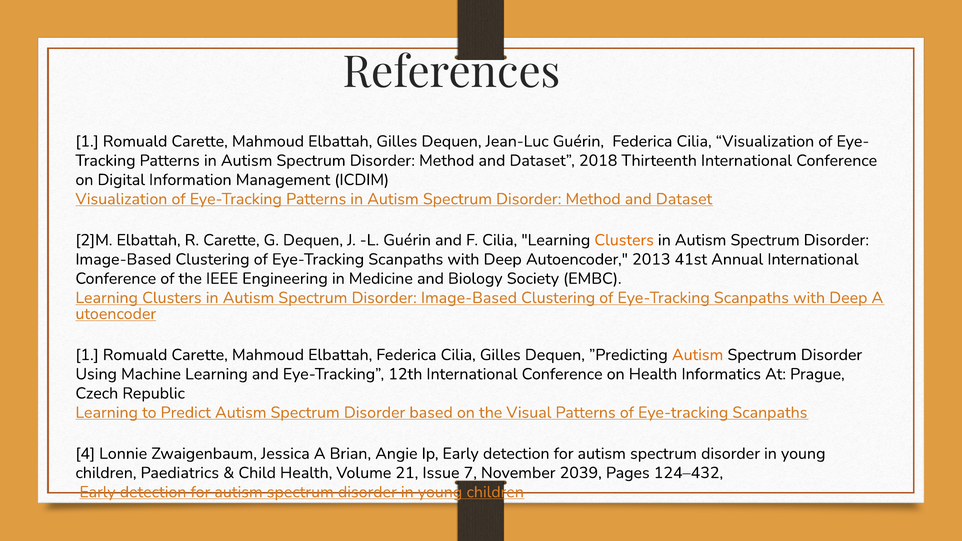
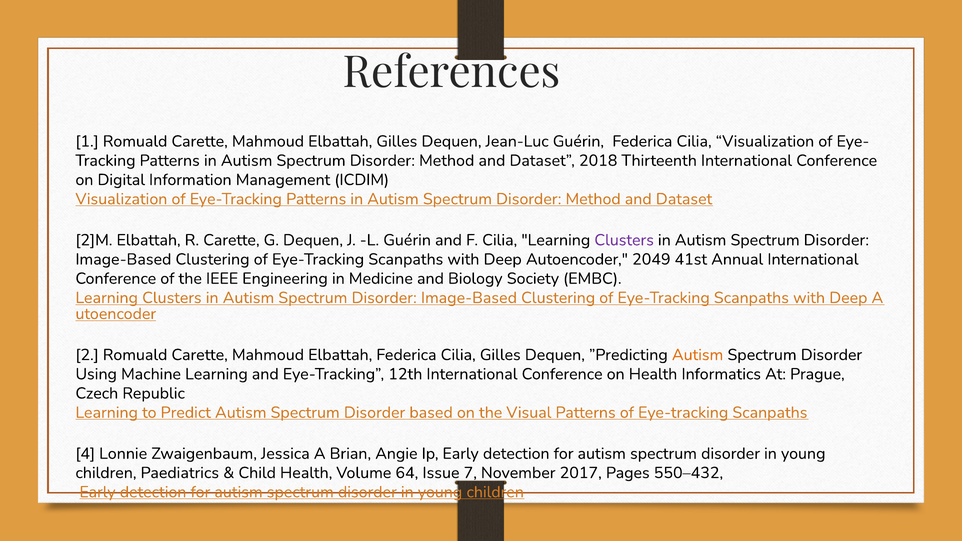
Clusters at (624, 240) colour: orange -> purple
2013: 2013 -> 2049
1 at (87, 355): 1 -> 2
21: 21 -> 64
2039: 2039 -> 2017
124–432: 124–432 -> 550–432
